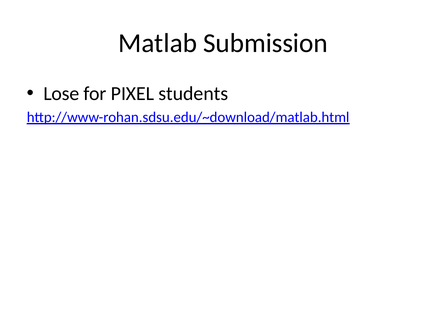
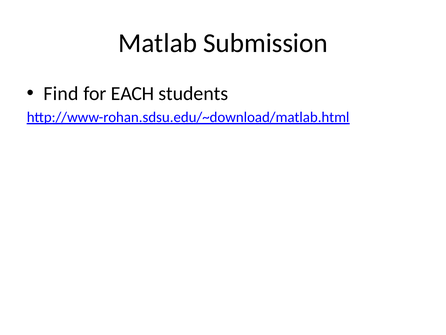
Lose: Lose -> Find
PIXEL: PIXEL -> EACH
